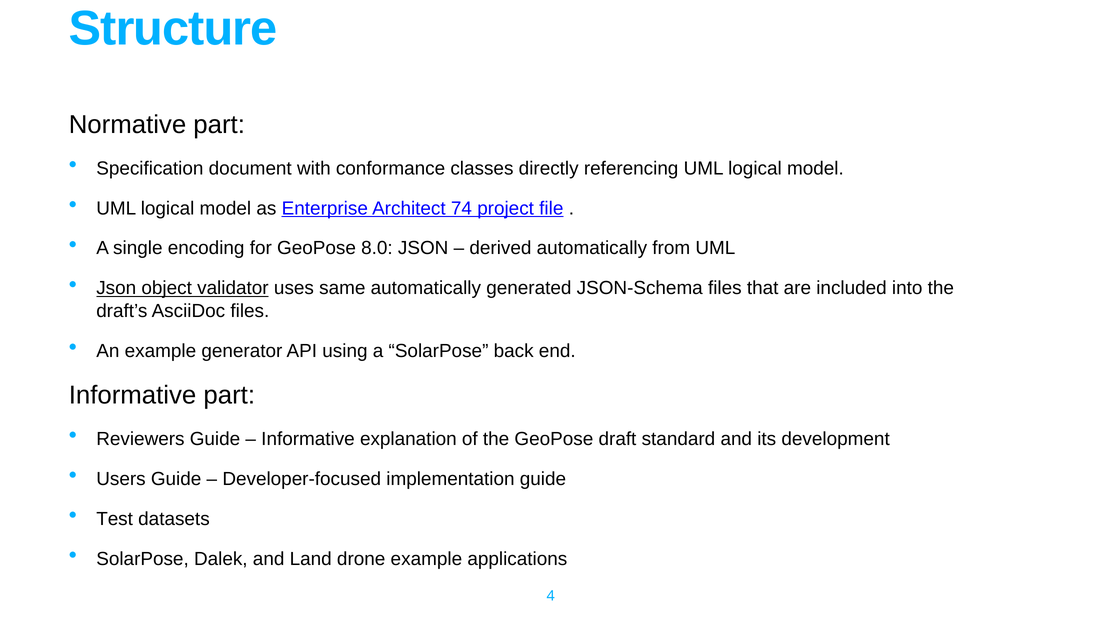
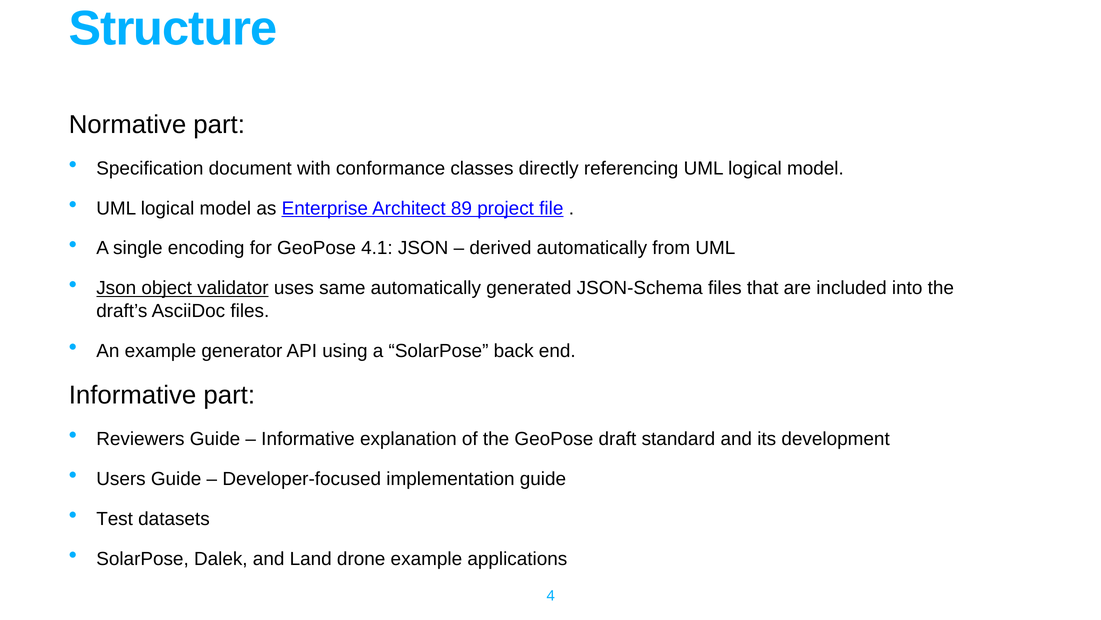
74: 74 -> 89
8.0: 8.0 -> 4.1
